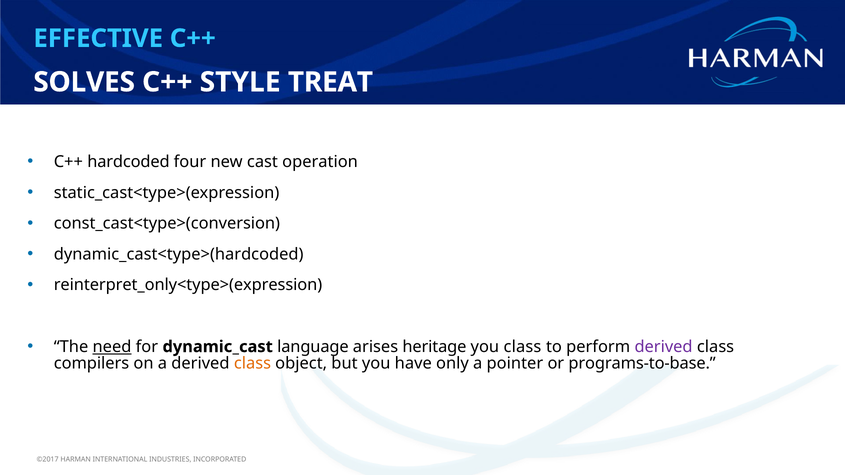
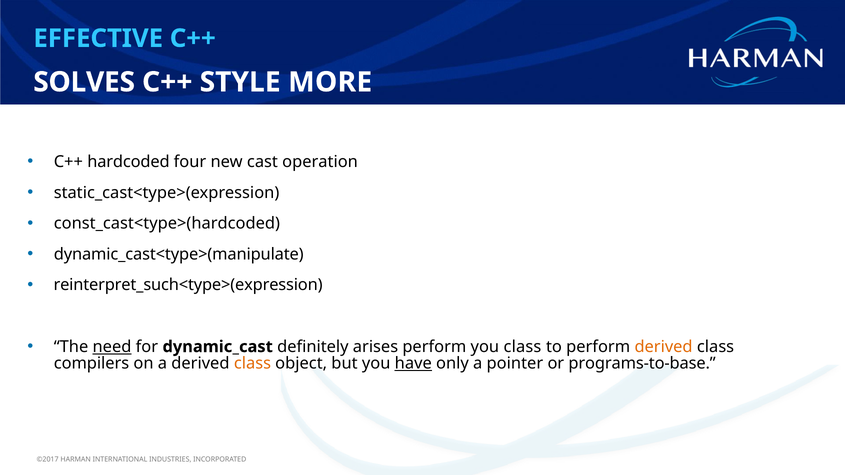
TREAT: TREAT -> MORE
const_cast<type>(conversion: const_cast<type>(conversion -> const_cast<type>(hardcoded
dynamic_cast<type>(hardcoded: dynamic_cast<type>(hardcoded -> dynamic_cast<type>(manipulate
reinterpret_only<type>(expression: reinterpret_only<type>(expression -> reinterpret_such<type>(expression
language: language -> definitely
arises heritage: heritage -> perform
derived at (664, 347) colour: purple -> orange
have underline: none -> present
